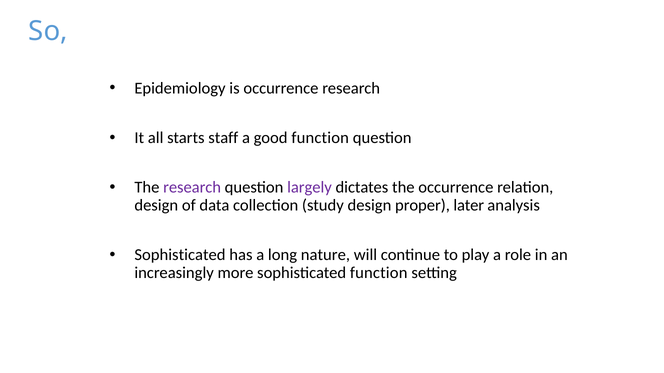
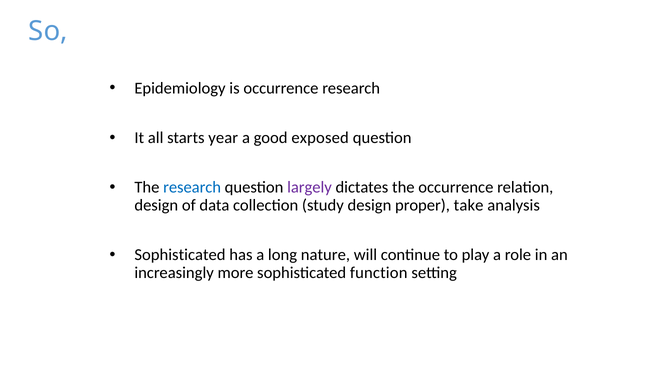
staff: staff -> year
good function: function -> exposed
research at (192, 188) colour: purple -> blue
later: later -> take
